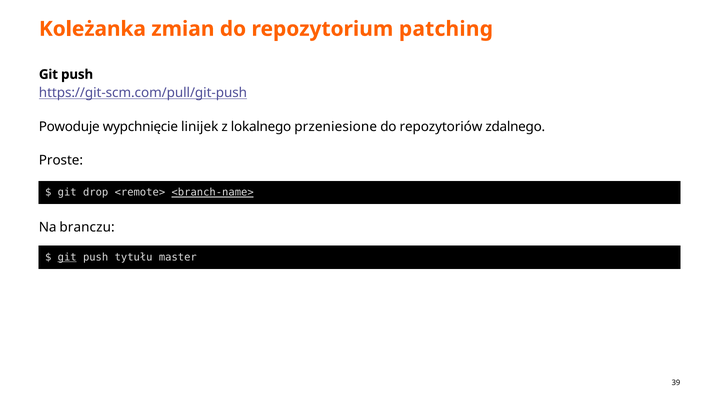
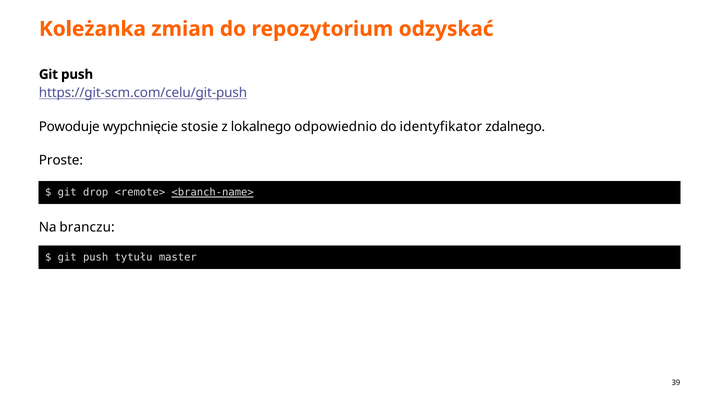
patching: patching -> odzyskać
https://git-scm.com/pull/git-push: https://git-scm.com/pull/git-push -> https://git-scm.com/celu/git-push
linijek: linijek -> stosie
przeniesione: przeniesione -> odpowiednio
repozytoriów: repozytoriów -> identyfikator
git at (67, 257) underline: present -> none
